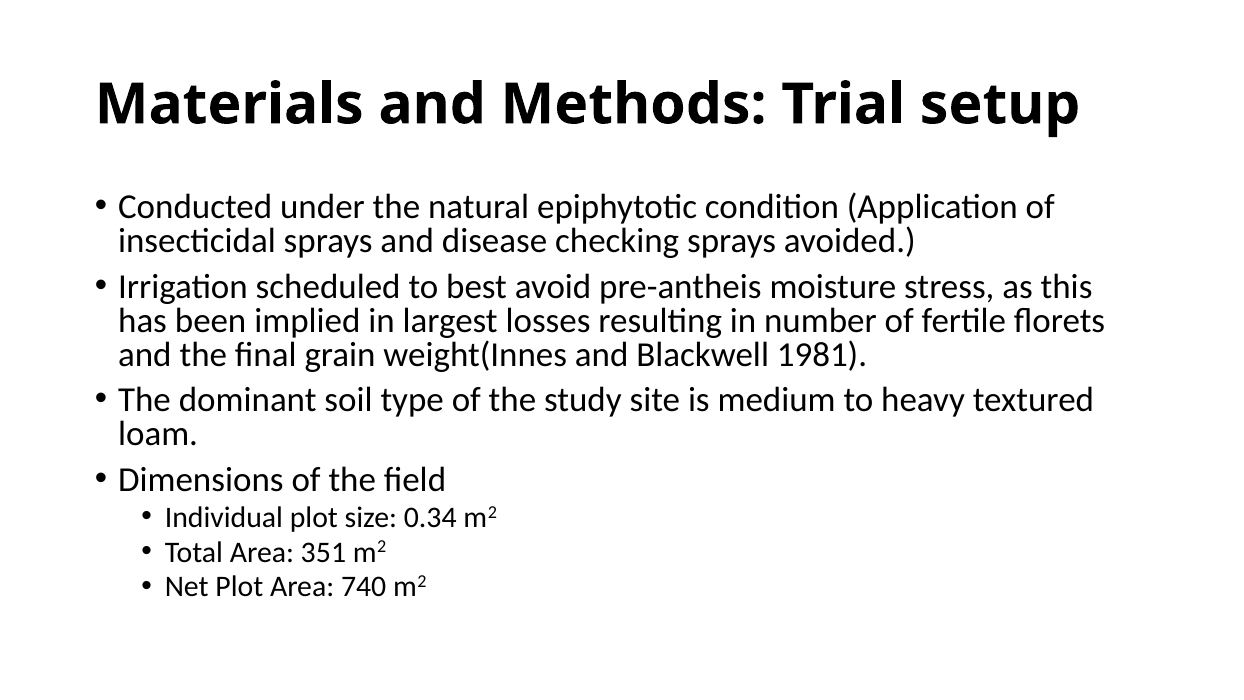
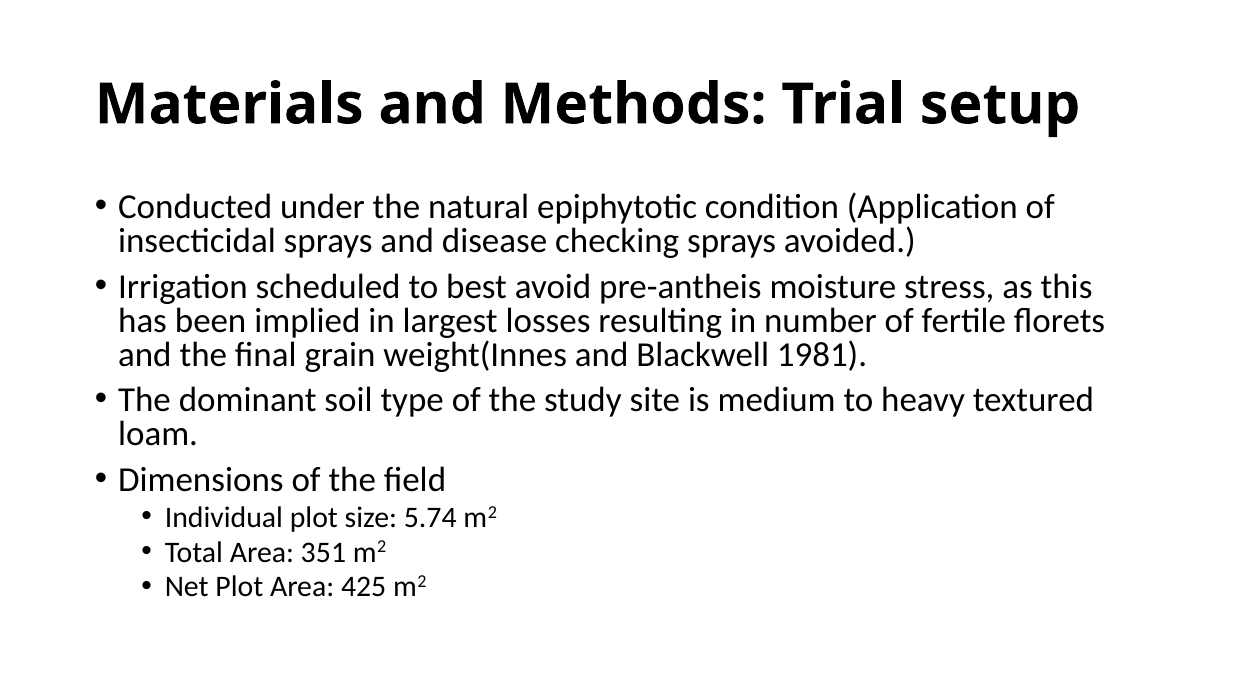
0.34: 0.34 -> 5.74
740: 740 -> 425
